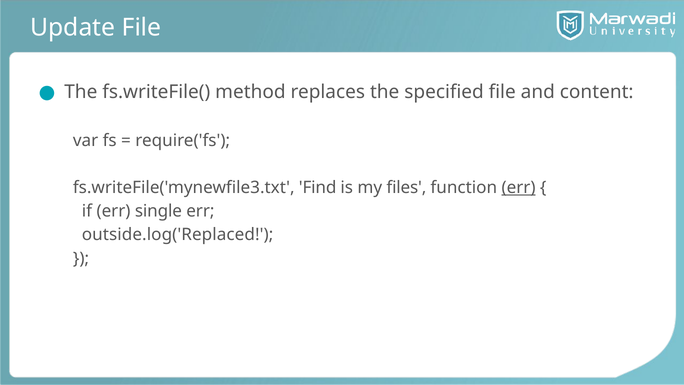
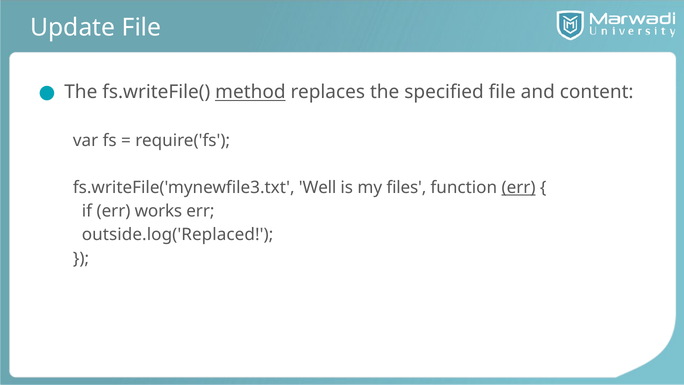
method underline: none -> present
Find: Find -> Well
single: single -> works
